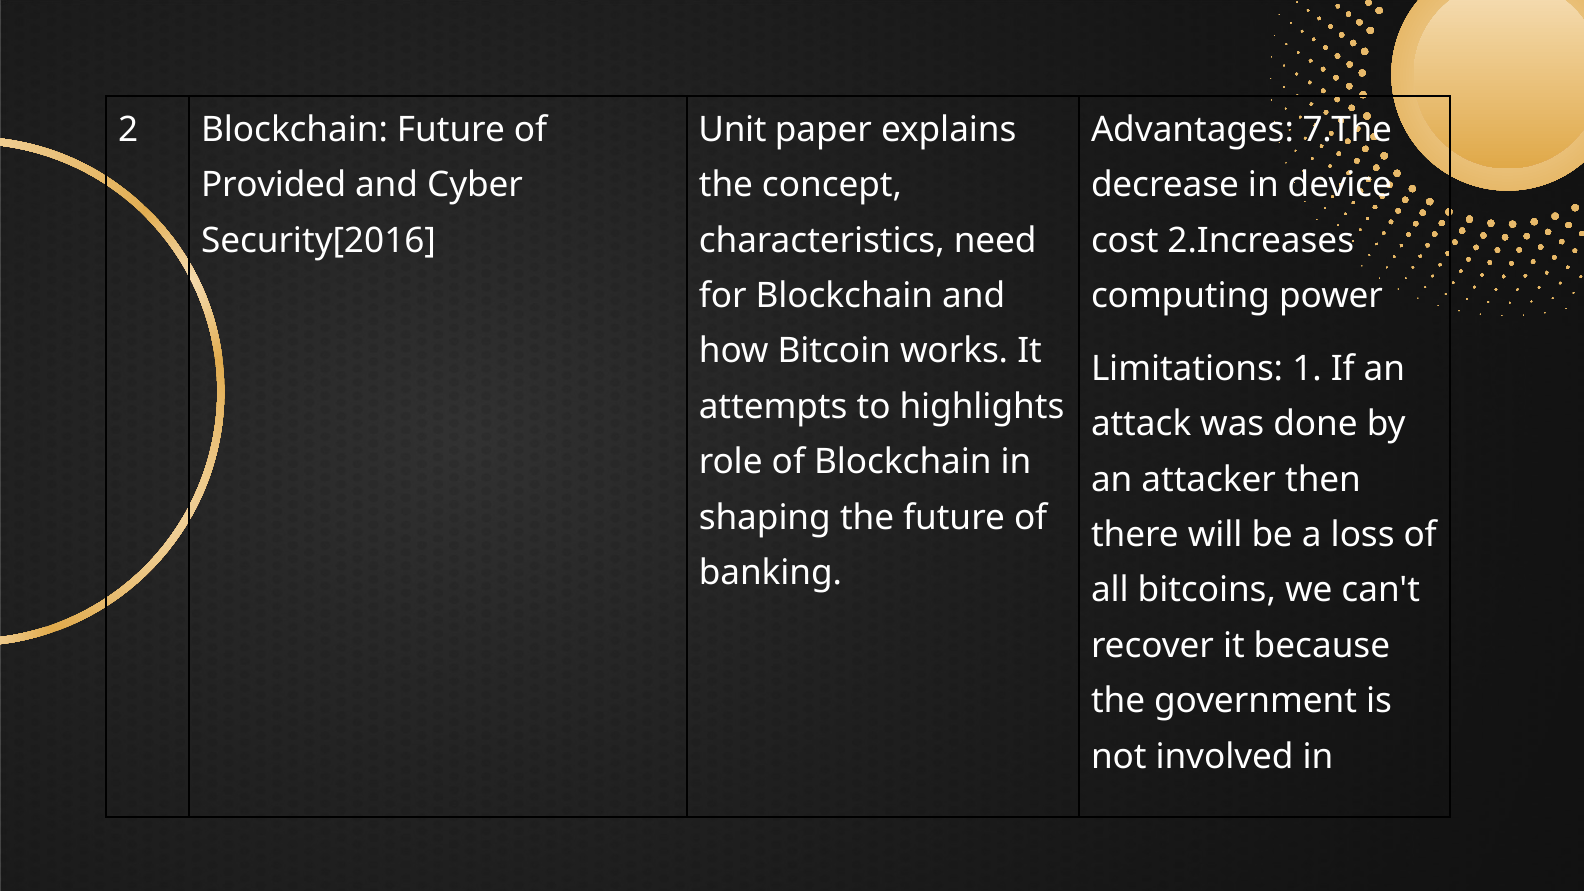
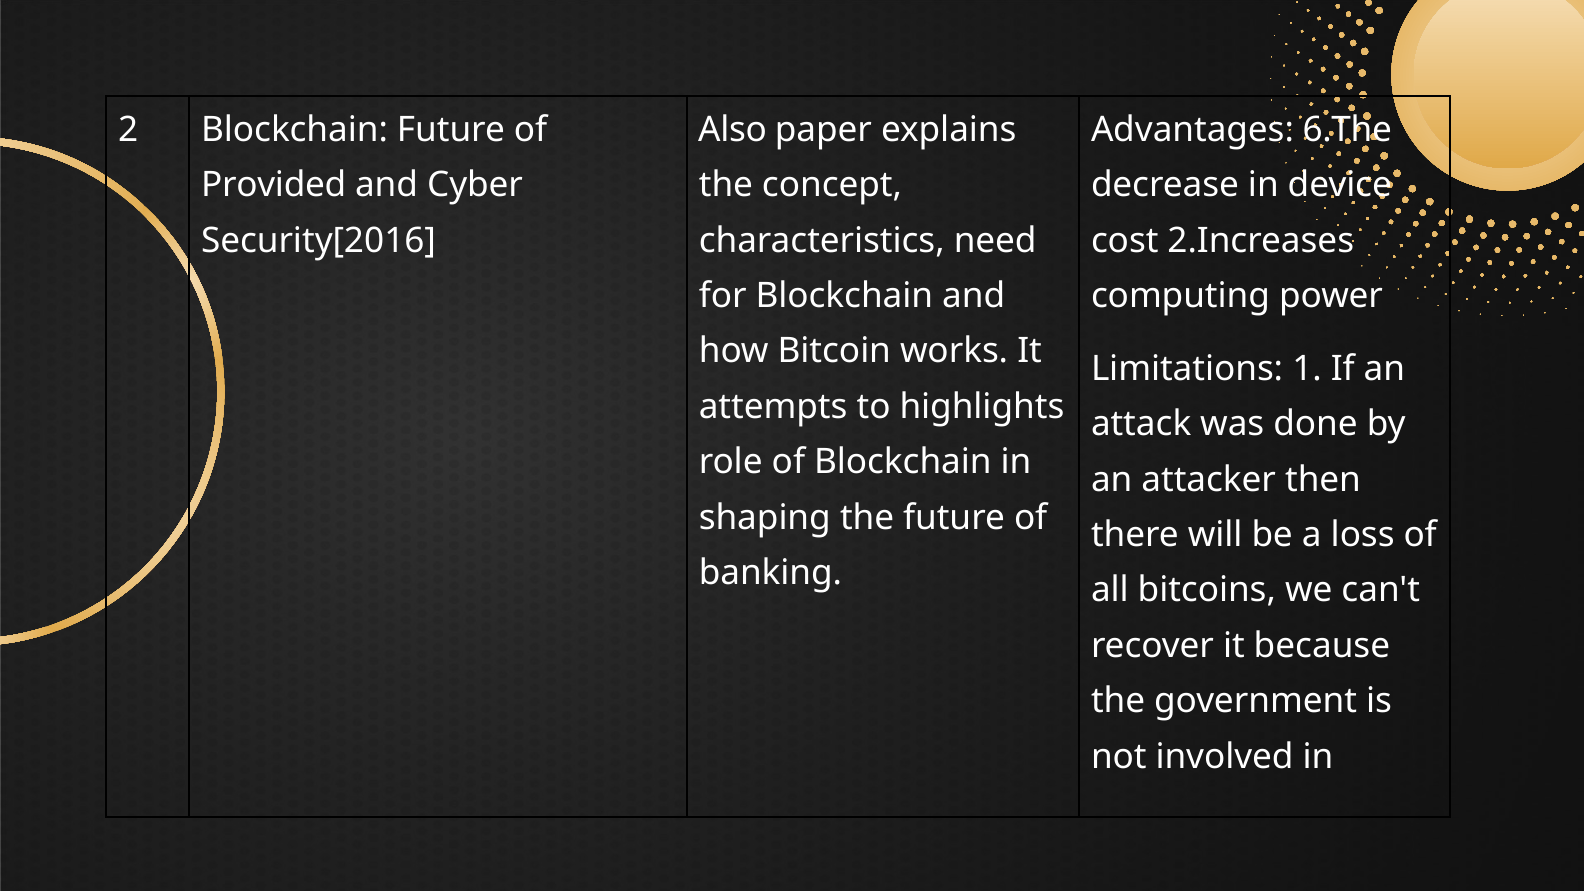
Unit: Unit -> Also
7.The: 7.The -> 6.The
